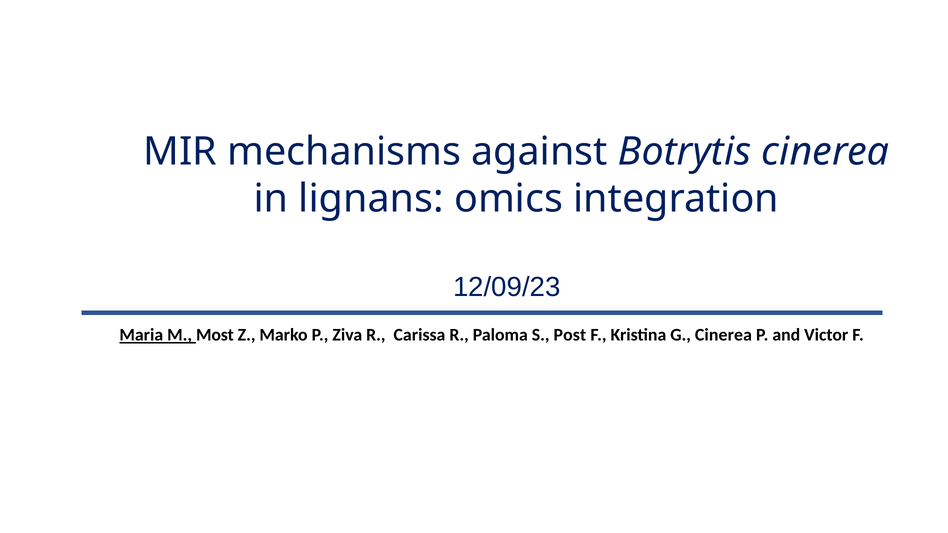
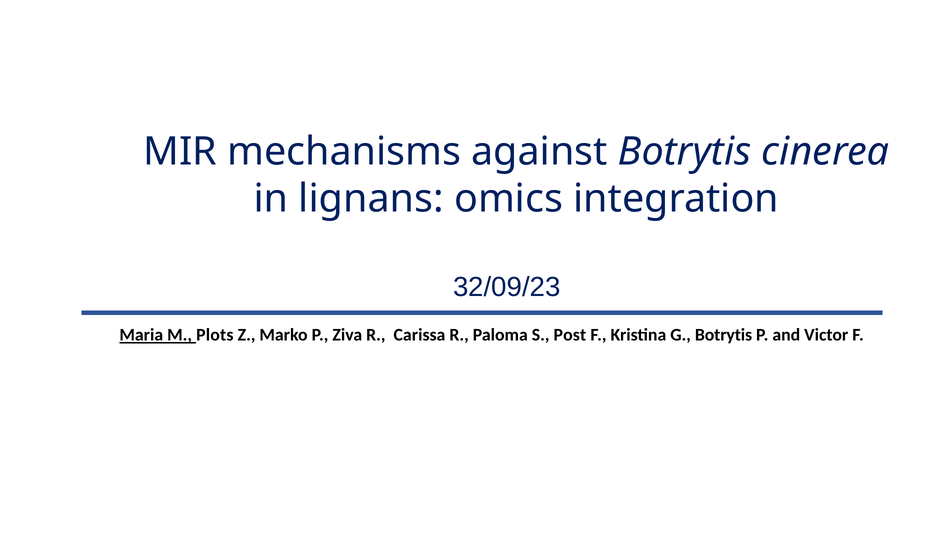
12/09/23: 12/09/23 -> 32/09/23
Most: Most -> Plots
G Cinerea: Cinerea -> Botrytis
